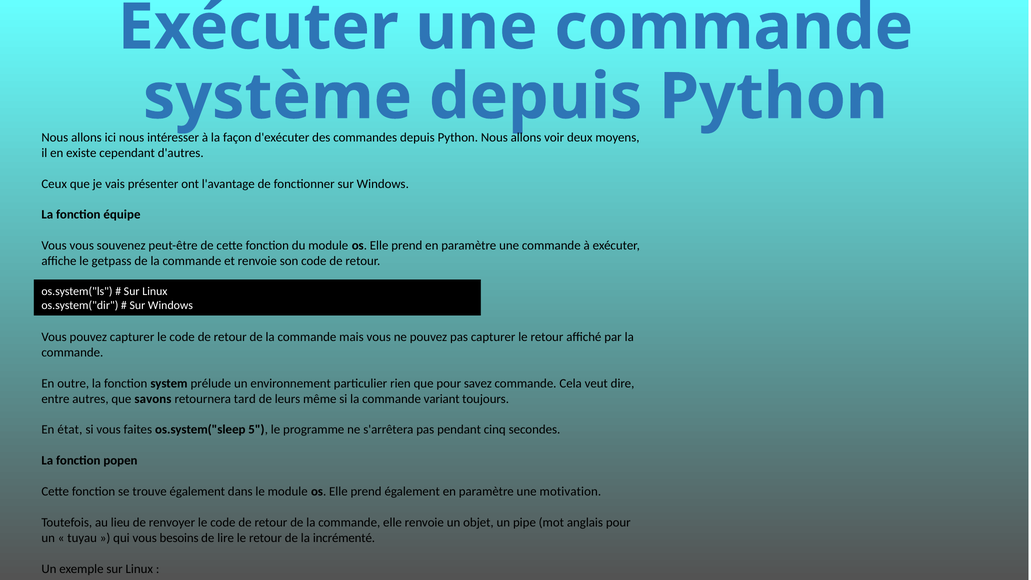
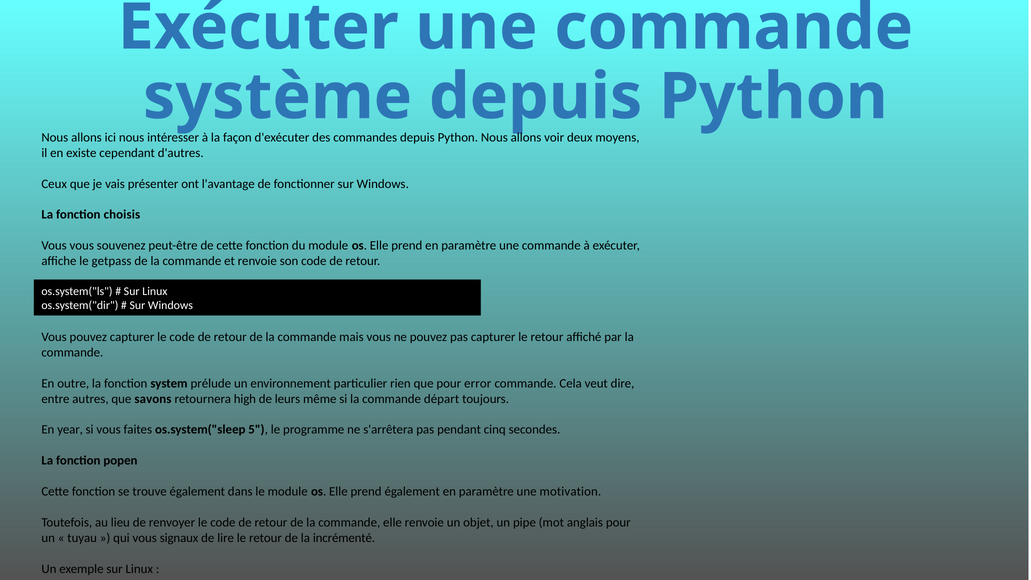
équipe: équipe -> choisis
savez: savez -> error
tard: tard -> high
variant: variant -> départ
état: état -> year
besoins: besoins -> signaux
